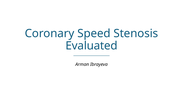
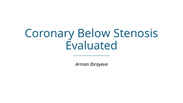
Speed: Speed -> Below
